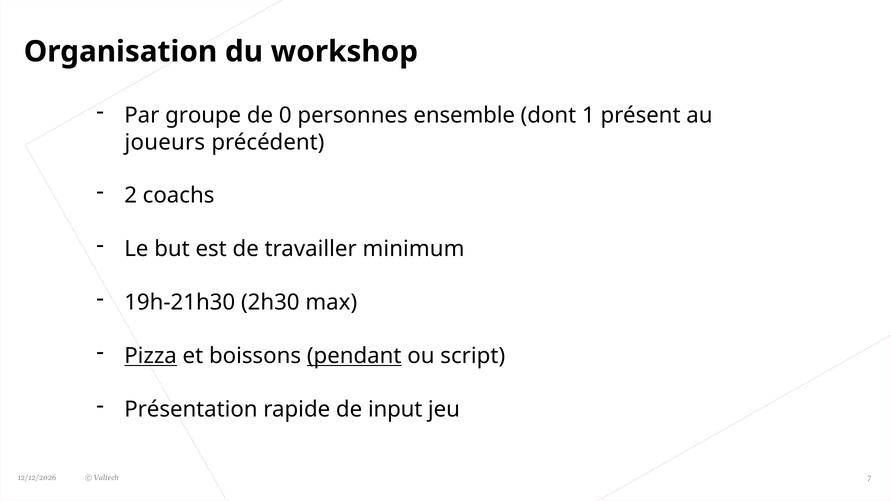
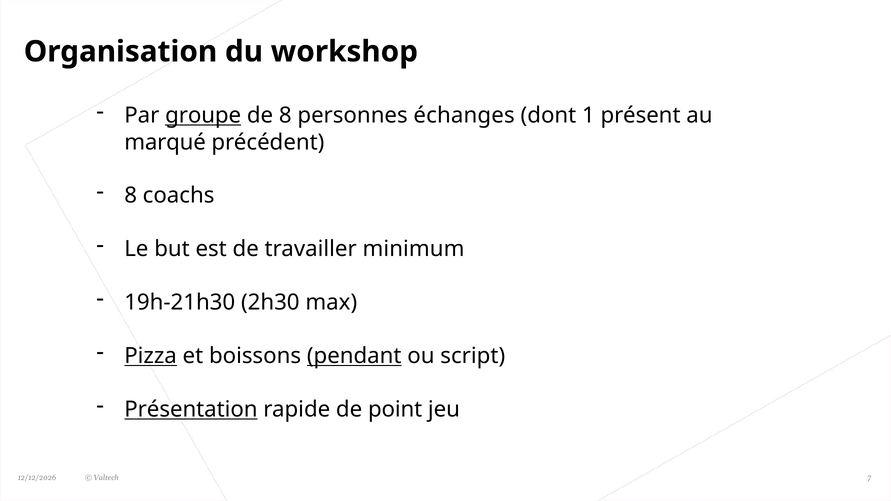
groupe underline: none -> present
de 0: 0 -> 8
ensemble: ensemble -> échanges
joueurs: joueurs -> marqué
2 at (131, 196): 2 -> 8
Présentation underline: none -> present
input: input -> point
